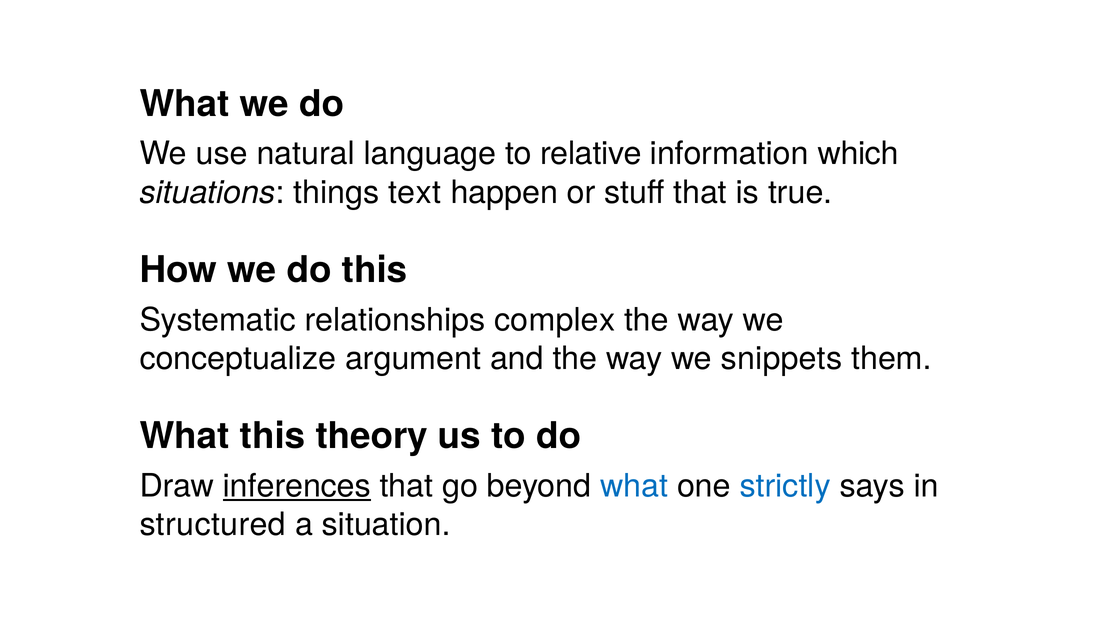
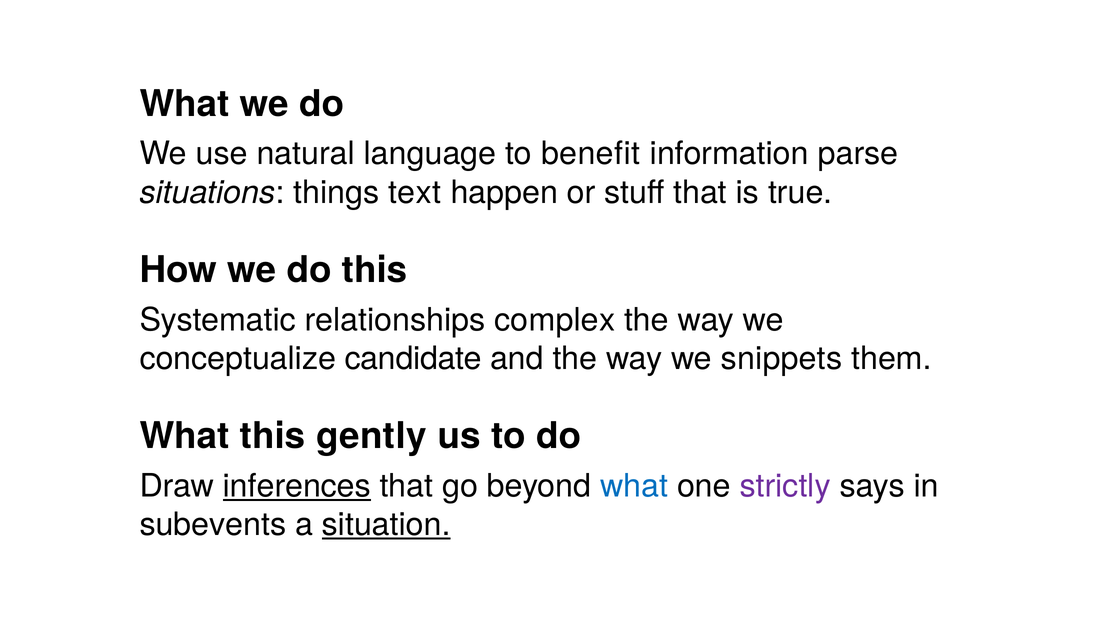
relative: relative -> benefit
which: which -> parse
argument: argument -> candidate
theory: theory -> gently
strictly colour: blue -> purple
structured: structured -> subevents
situation underline: none -> present
